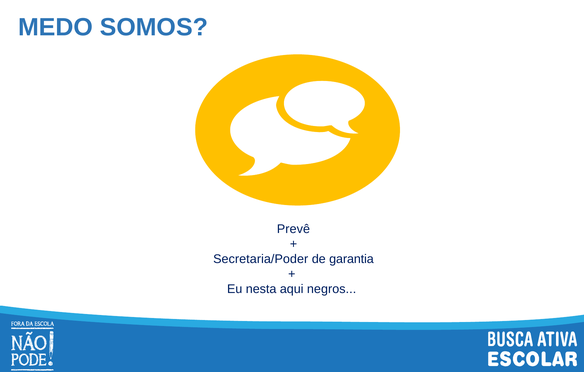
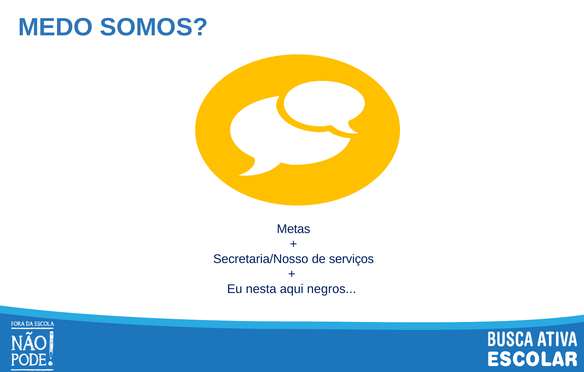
Prevê: Prevê -> Metas
Secretaria/Poder: Secretaria/Poder -> Secretaria/Nosso
garantia: garantia -> serviços
